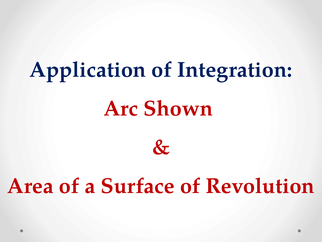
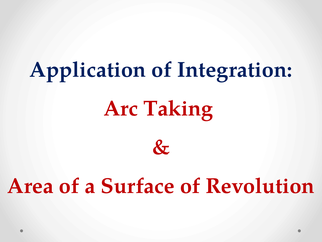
Shown: Shown -> Taking
